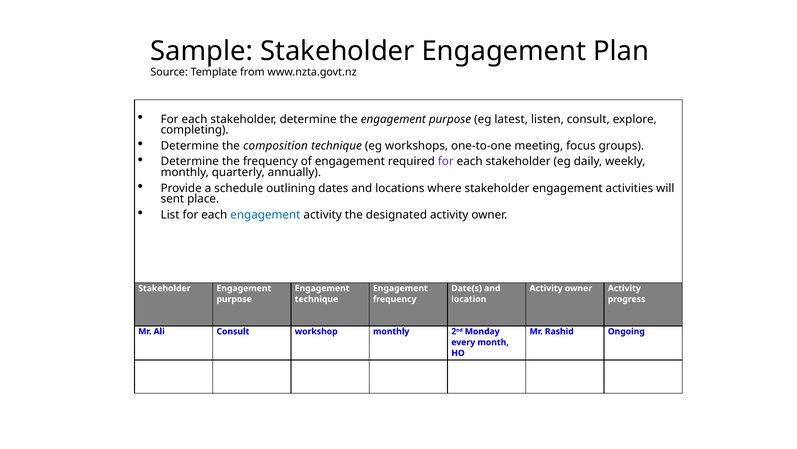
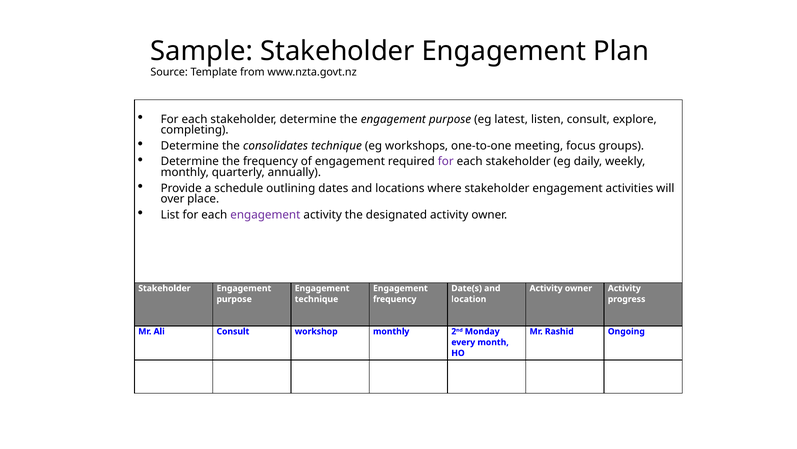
composition: composition -> consolidates
sent: sent -> over
engagement at (265, 215) colour: blue -> purple
